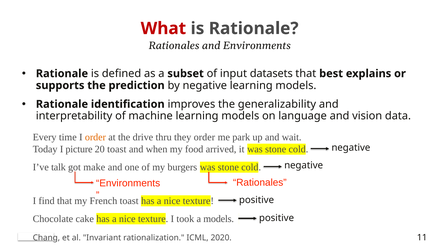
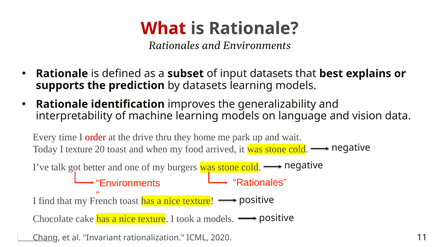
by negative: negative -> datasets
order at (95, 137) colour: orange -> red
they order: order -> home
I picture: picture -> texture
make: make -> better
